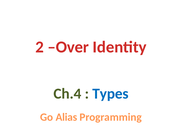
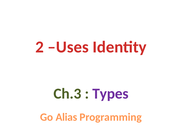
Over: Over -> Uses
Ch.4: Ch.4 -> Ch.3
Types colour: blue -> purple
